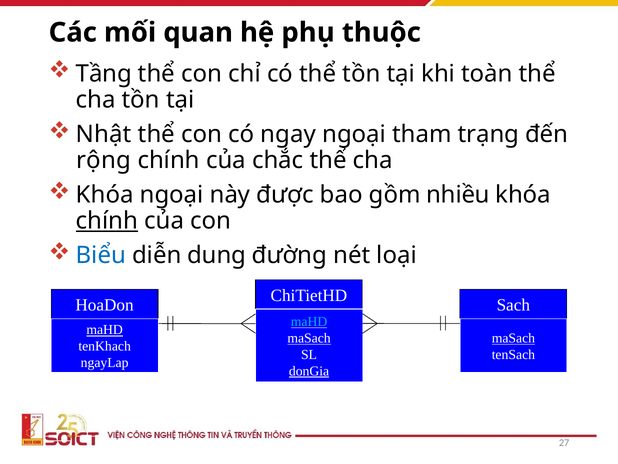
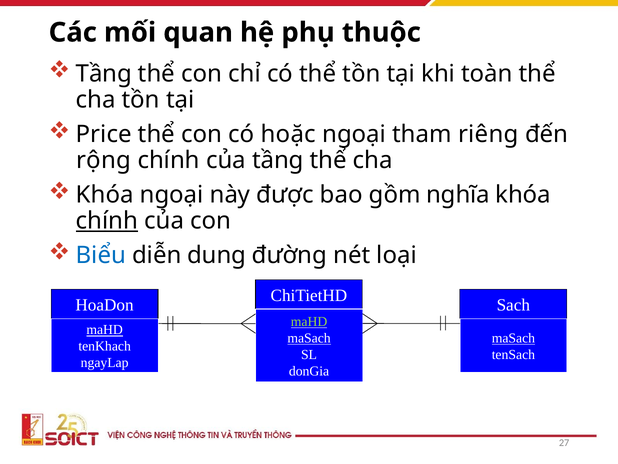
Nhật: Nhật -> Price
ngay: ngay -> hoặc
trạng: trạng -> riêng
của chắc: chắc -> tầng
nhiều: nhiều -> nghĩa
maHD at (309, 321) colour: light blue -> light green
donGia underline: present -> none
